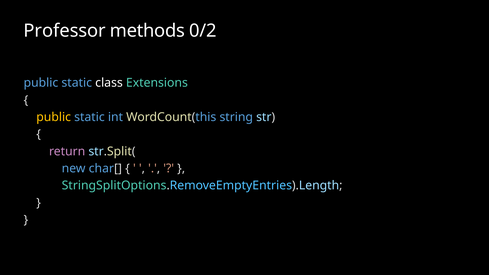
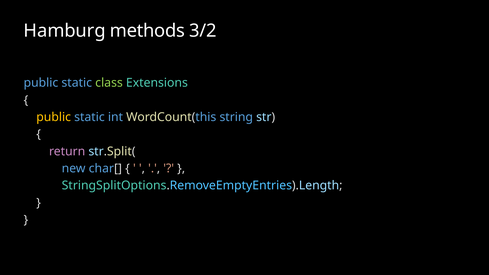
Professor: Professor -> Hamburg
0/2: 0/2 -> 3/2
class colour: white -> light green
